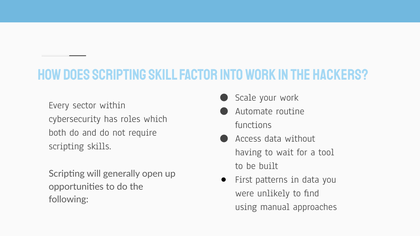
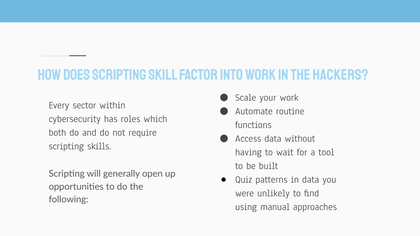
First: First -> Quiz
